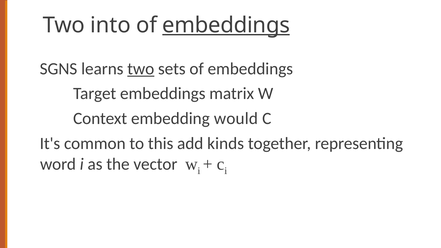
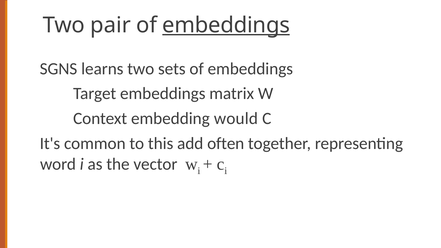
into: into -> pair
two at (141, 69) underline: present -> none
kinds: kinds -> often
